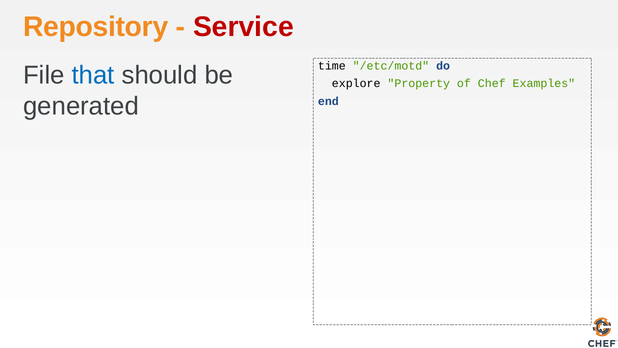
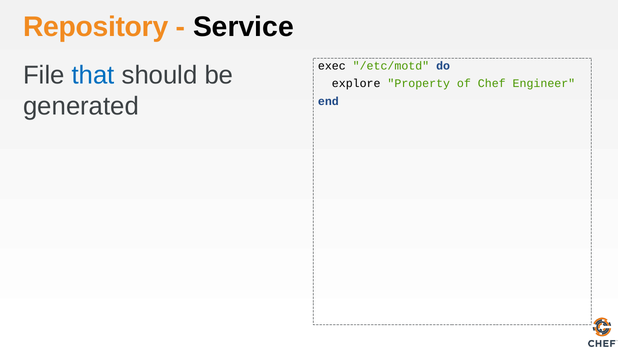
Service colour: red -> black
time: time -> exec
Examples: Examples -> Engineer
